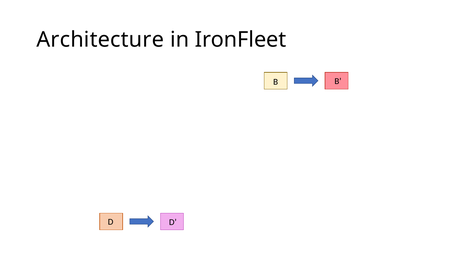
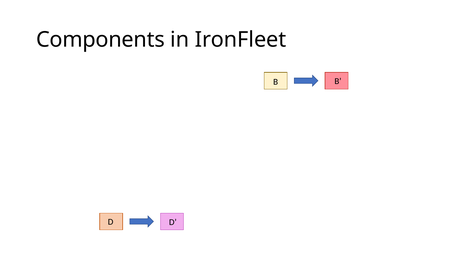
Architecture: Architecture -> Components
